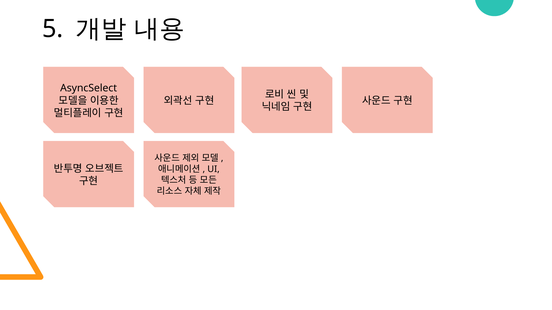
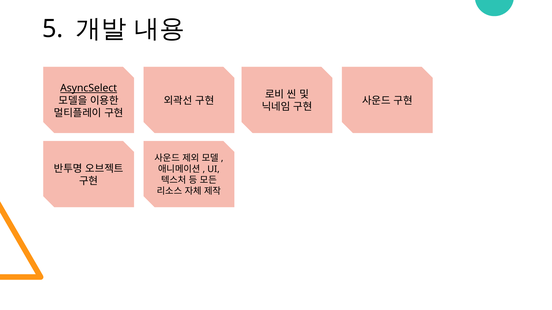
AsyncSelect underline: none -> present
